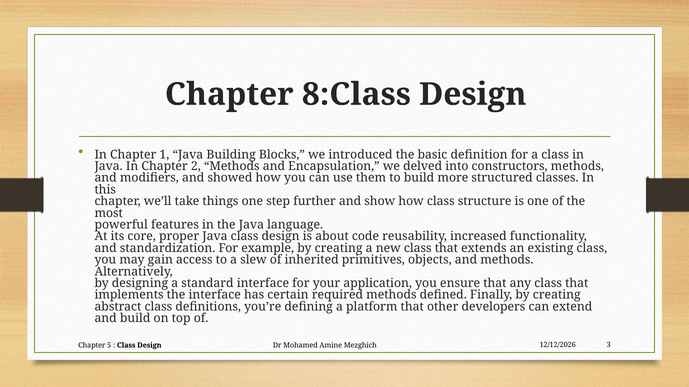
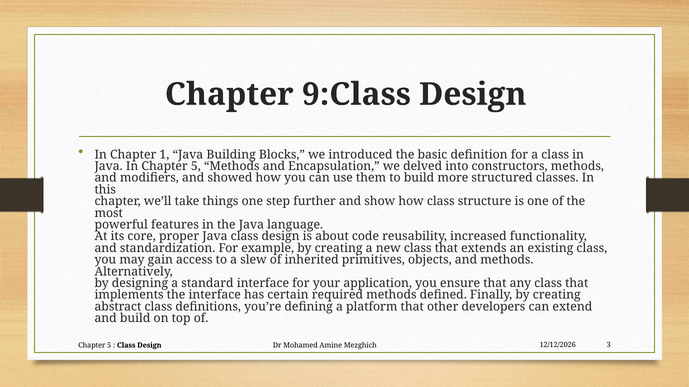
8:Class: 8:Class -> 9:Class
In Chapter 2: 2 -> 5
